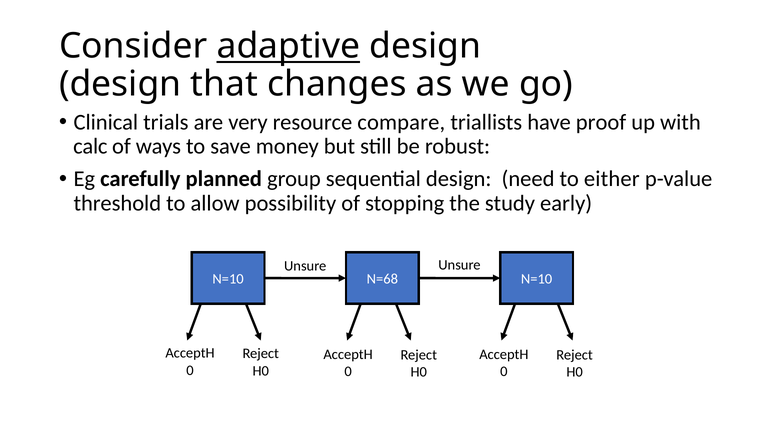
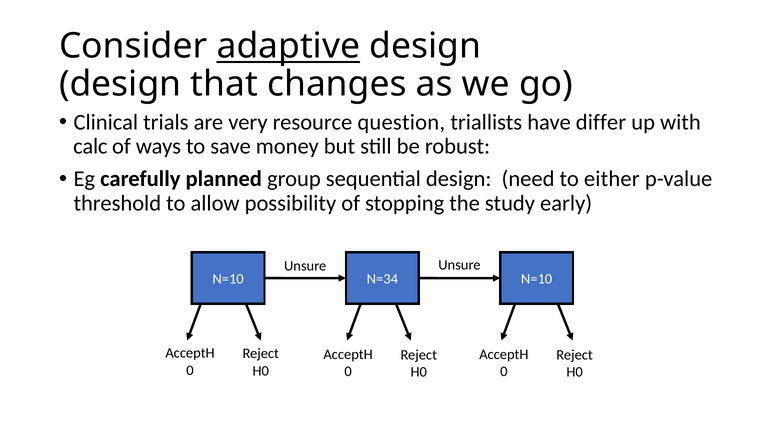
compare: compare -> question
proof: proof -> differ
N=68: N=68 -> N=34
